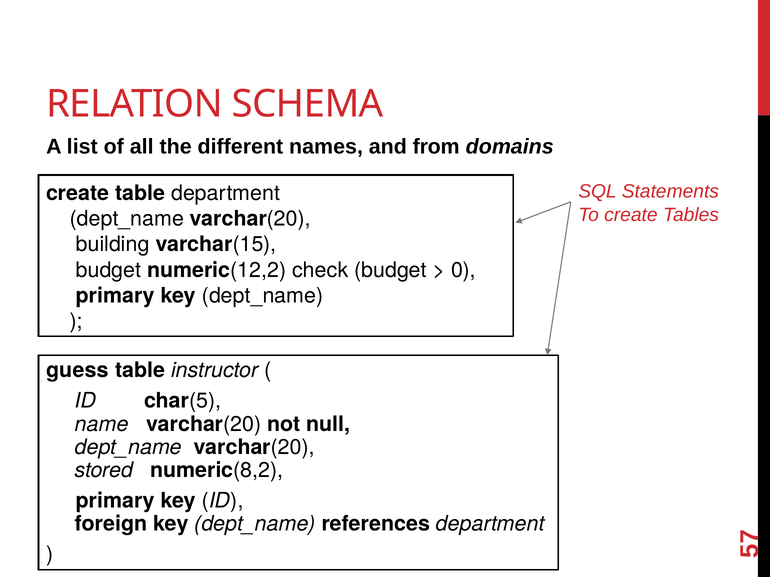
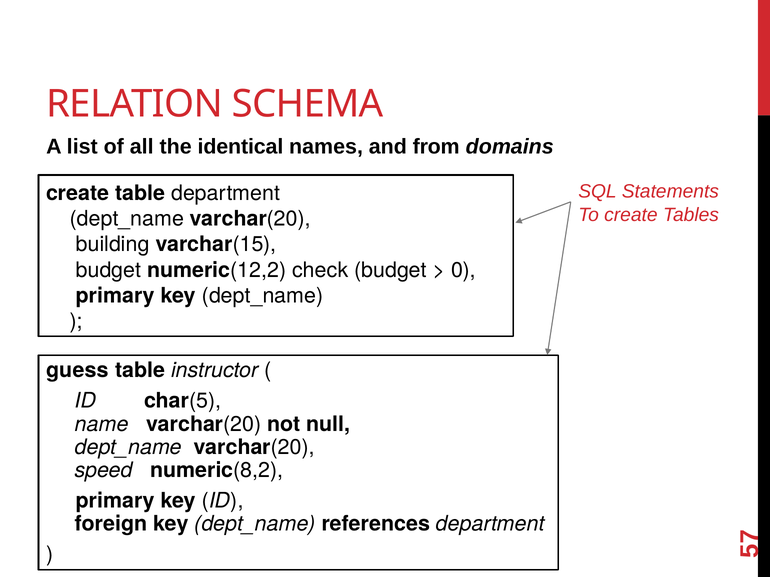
different: different -> identical
stored: stored -> speed
